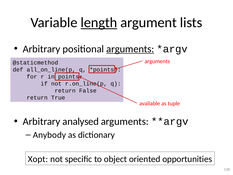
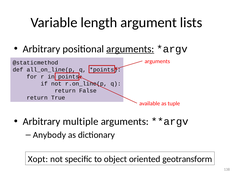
length underline: present -> none
analysed: analysed -> multiple
opportunities: opportunities -> geotransform
